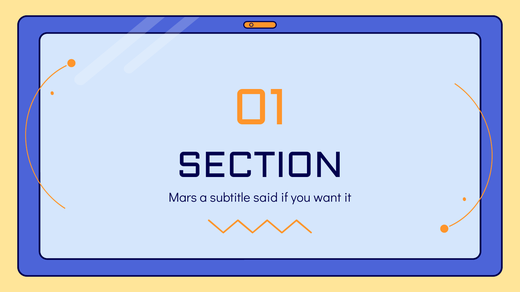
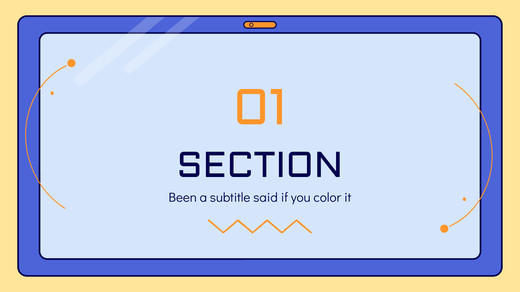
Mars: Mars -> Been
want: want -> color
